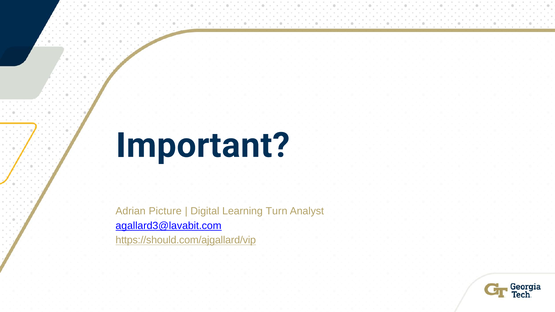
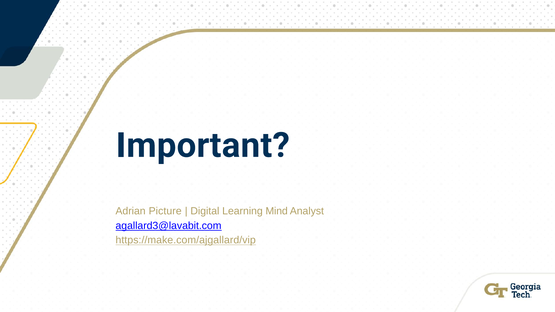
Turn: Turn -> Mind
https://should.com/ajgallard/vip: https://should.com/ajgallard/vip -> https://make.com/ajgallard/vip
